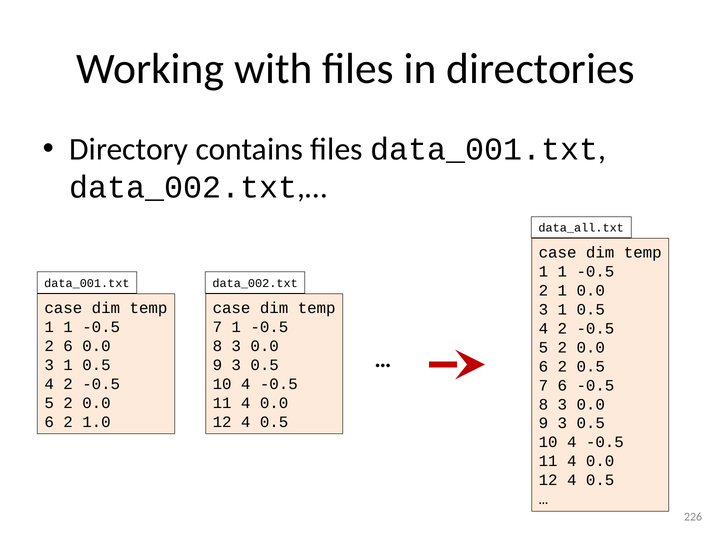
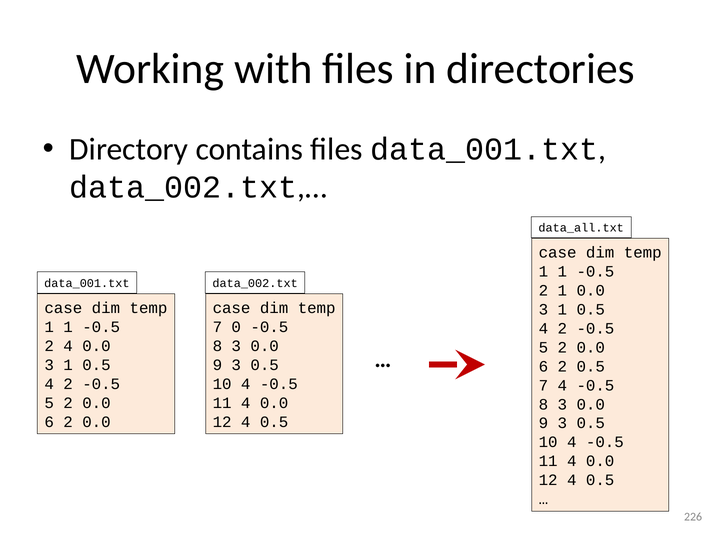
7 1: 1 -> 0
2 6: 6 -> 4
7 6: 6 -> 4
6 2 1.0: 1.0 -> 0.0
